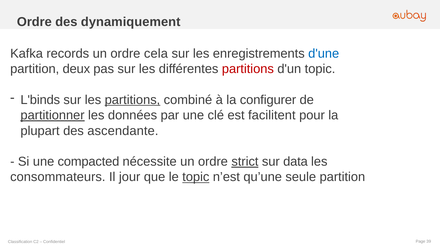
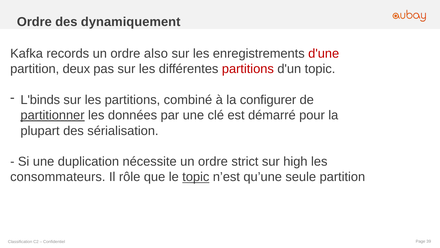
cela: cela -> also
d'une colour: blue -> red
partitions at (132, 100) underline: present -> none
facilitent: facilitent -> démarré
ascendante: ascendante -> sérialisation
compacted: compacted -> duplication
strict underline: present -> none
data: data -> high
jour: jour -> rôle
